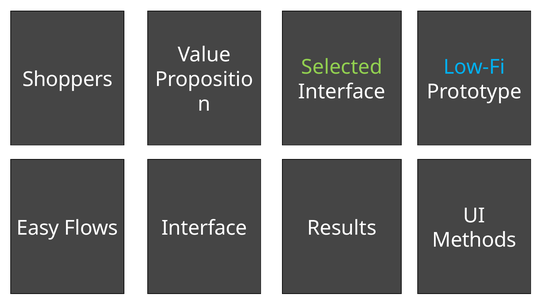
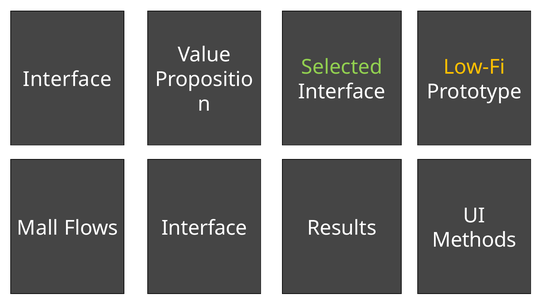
Low-Fi colour: light blue -> yellow
Shoppers at (67, 80): Shoppers -> Interface
Easy: Easy -> Mall
